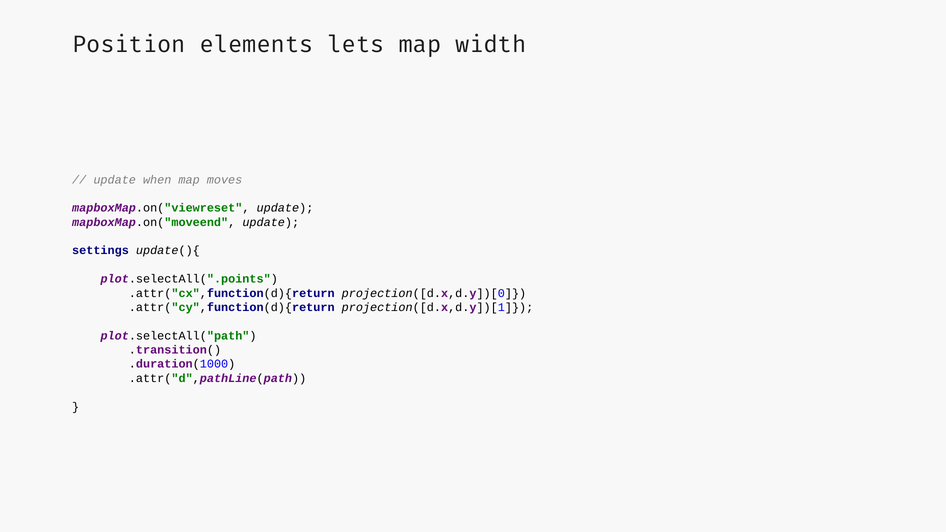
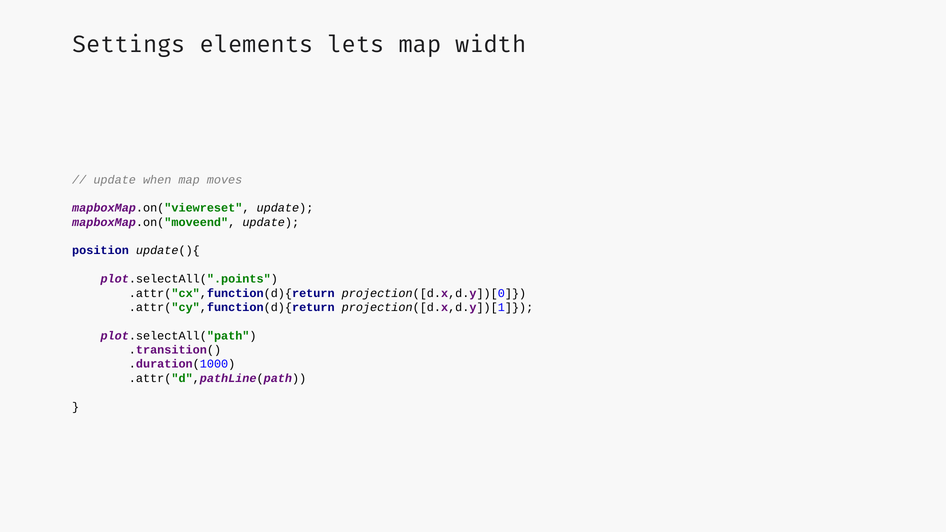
Position: Position -> Settings
settings: settings -> position
